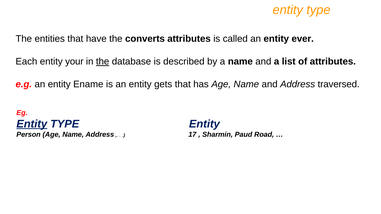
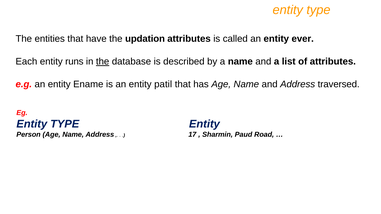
converts: converts -> updation
your: your -> runs
gets: gets -> patil
Entity at (32, 124) underline: present -> none
